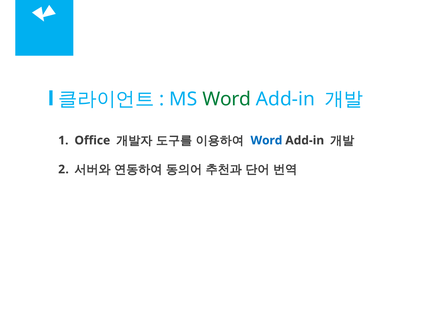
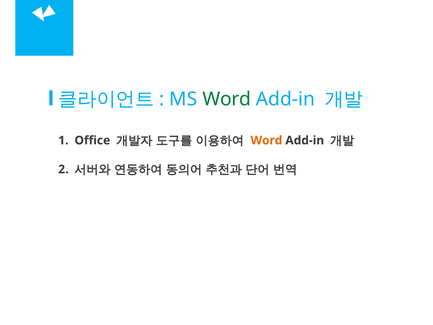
Word at (266, 140) colour: blue -> orange
